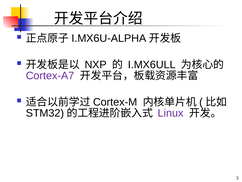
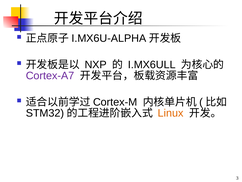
Linux colour: purple -> orange
